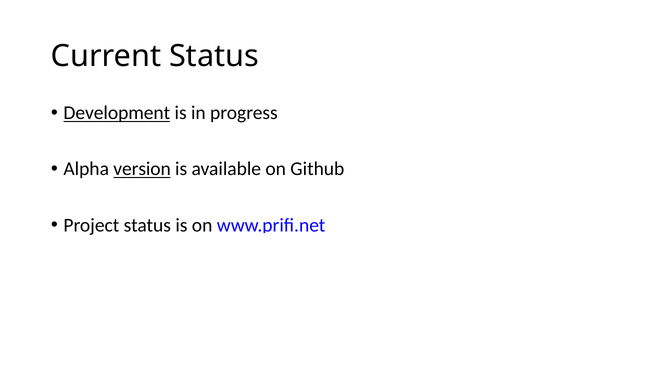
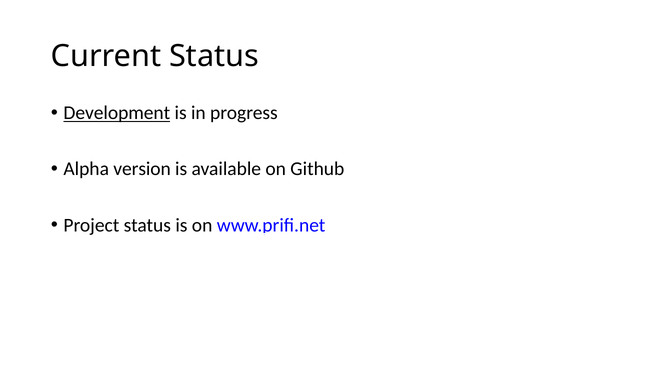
version underline: present -> none
